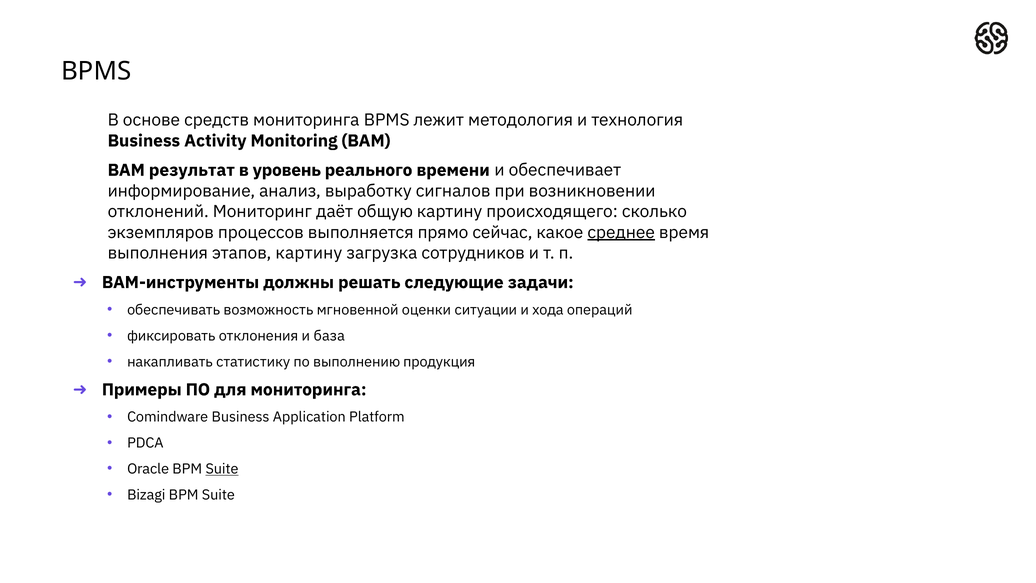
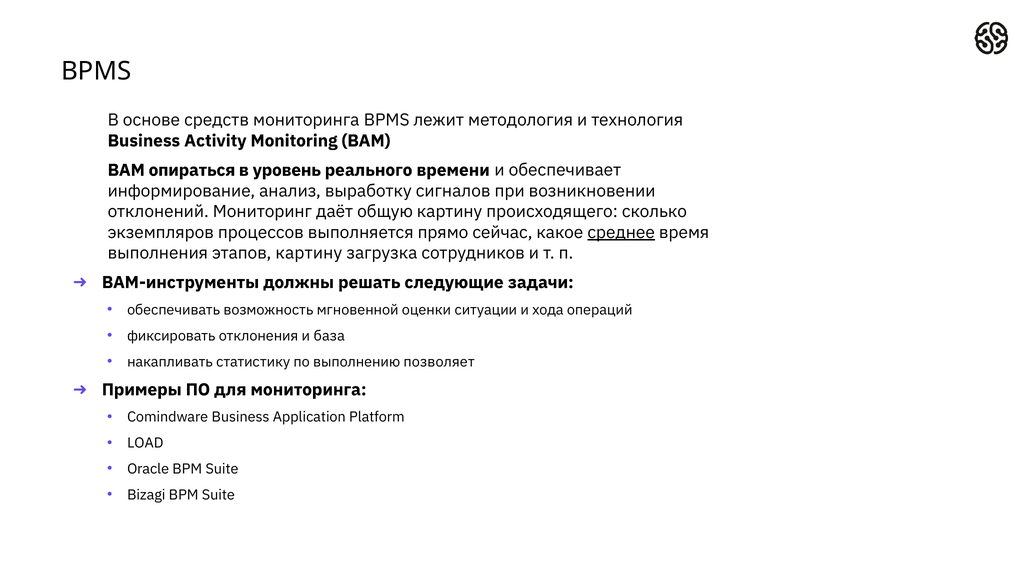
результат: результат -> опираться
продукция: продукция -> позволяет
PDCA: PDCA -> LOAD
Suite at (222, 469) underline: present -> none
